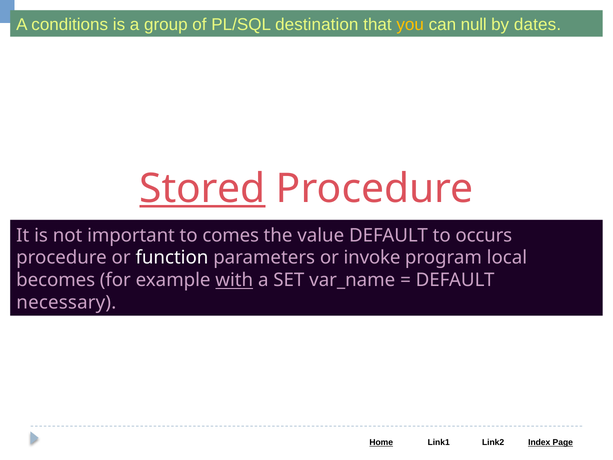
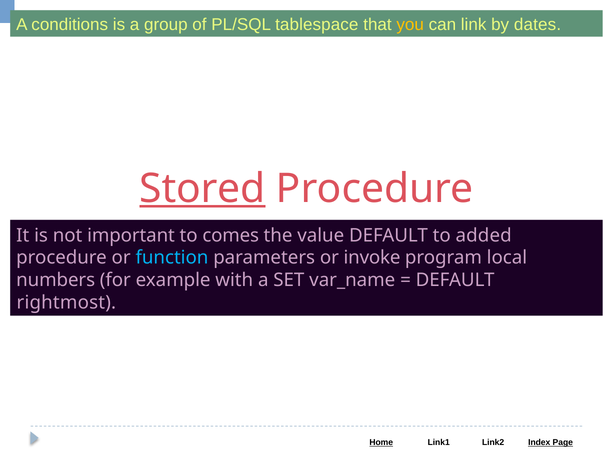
destination: destination -> tablespace
null: null -> link
occurs: occurs -> added
function colour: white -> light blue
becomes: becomes -> numbers
with underline: present -> none
necessary: necessary -> rightmost
